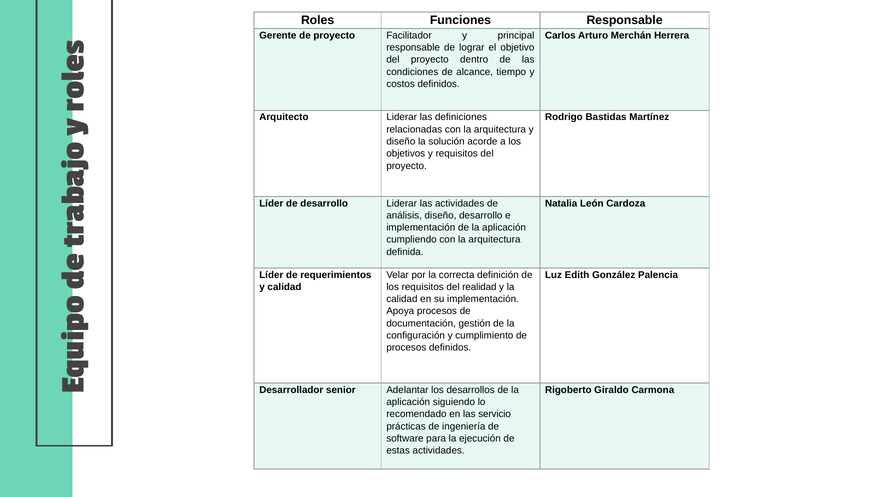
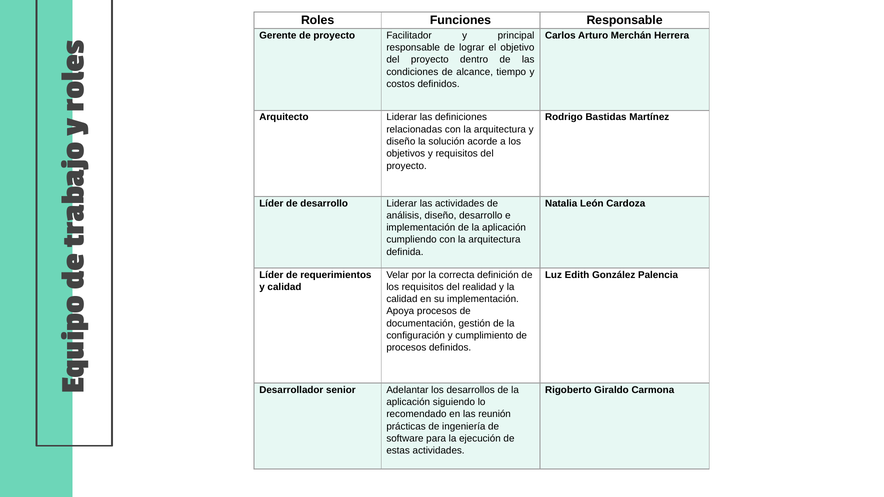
servicio: servicio -> reunión
